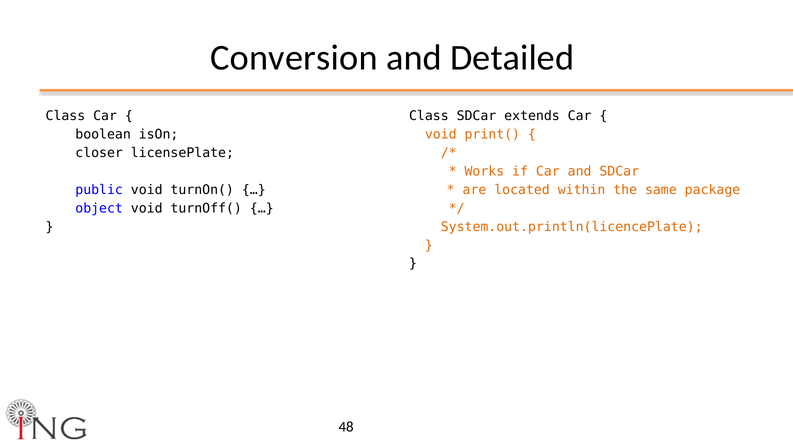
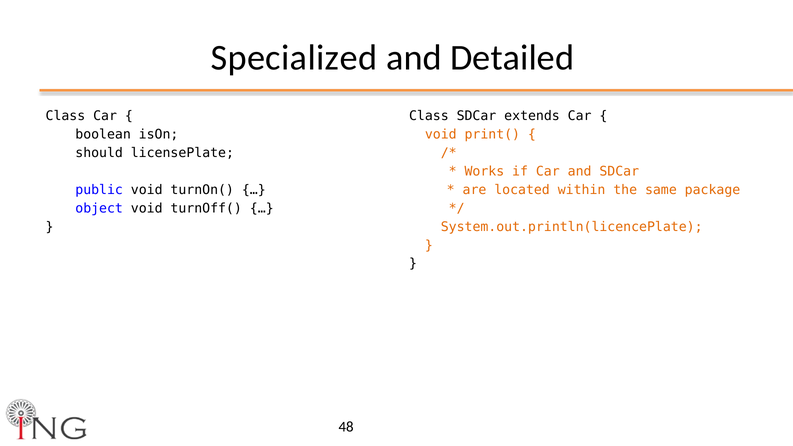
Conversion: Conversion -> Specialized
closer: closer -> should
